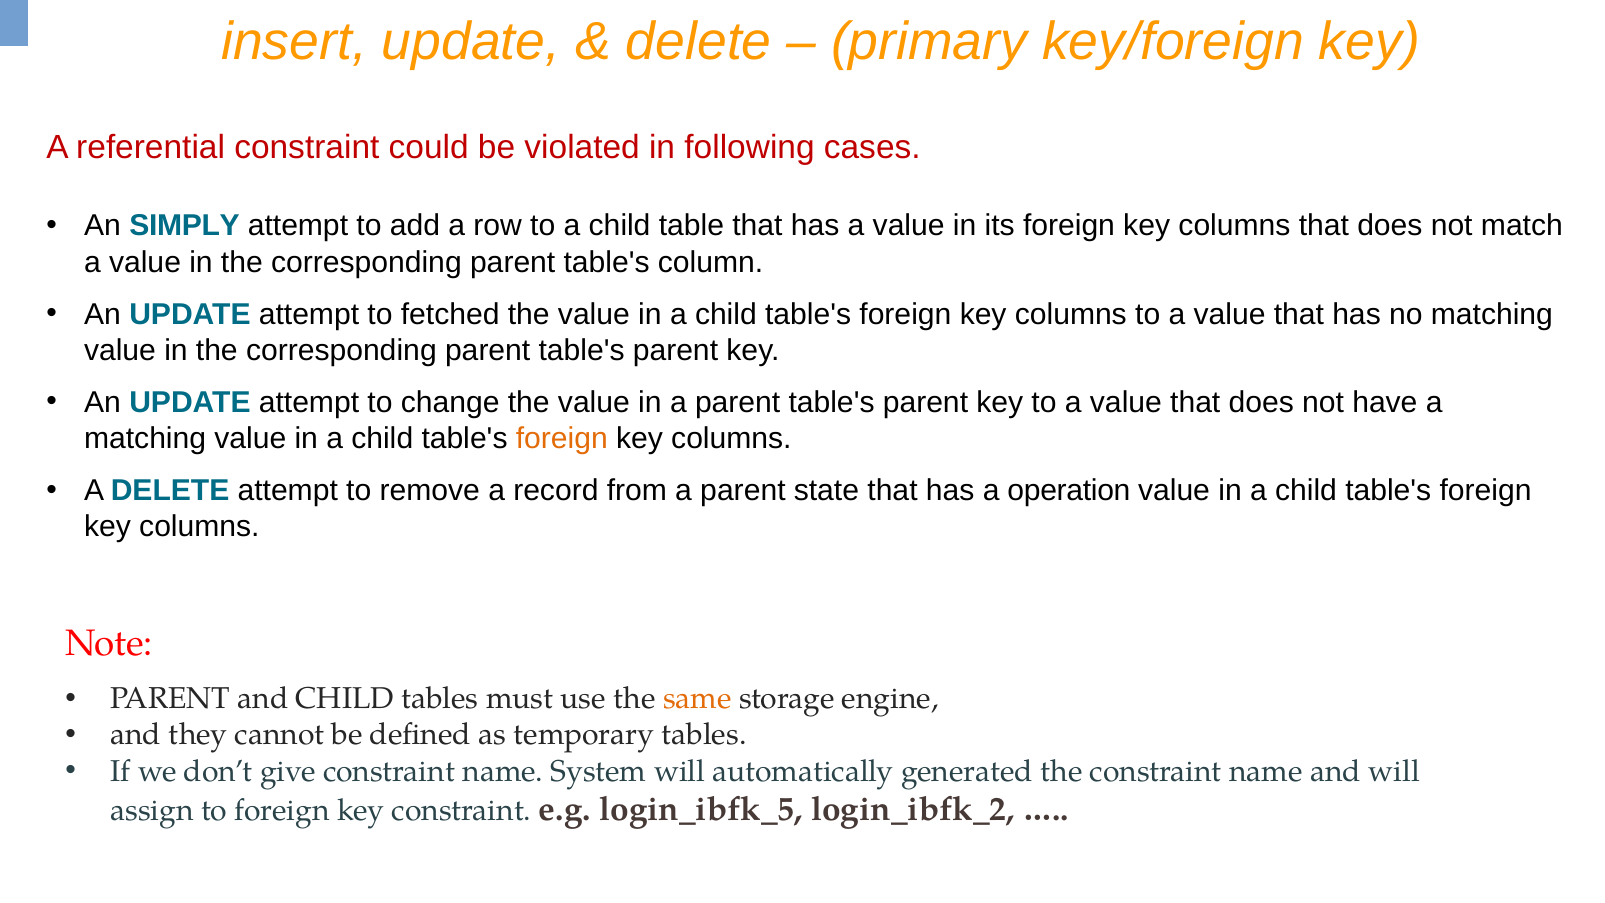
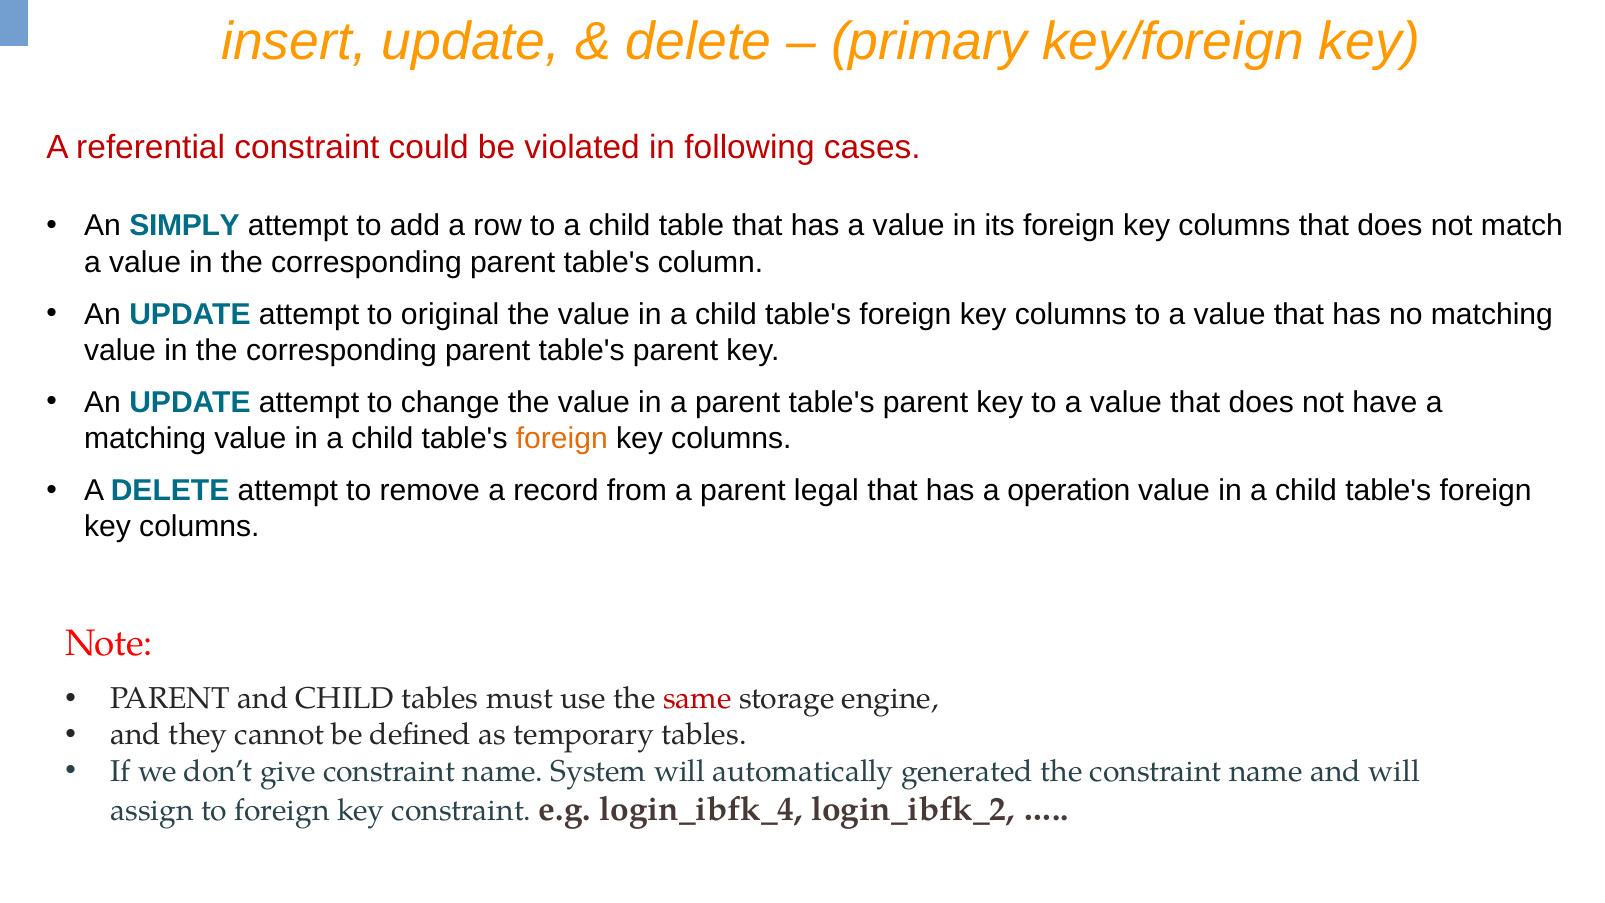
fetched: fetched -> original
state: state -> legal
same colour: orange -> red
login_ibfk_5: login_ibfk_5 -> login_ibfk_4
